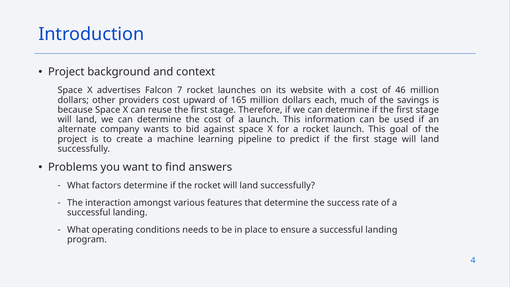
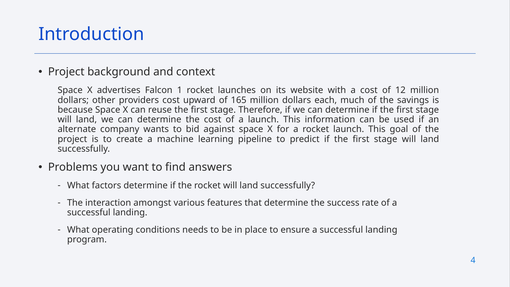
7: 7 -> 1
46: 46 -> 12
